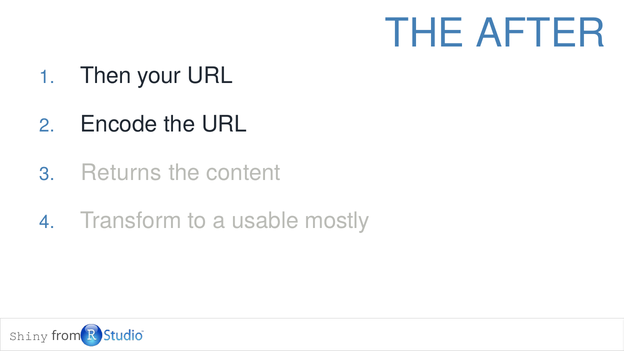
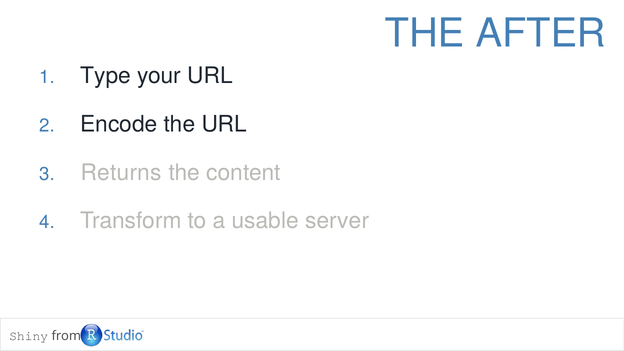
Then: Then -> Type
mostly: mostly -> server
